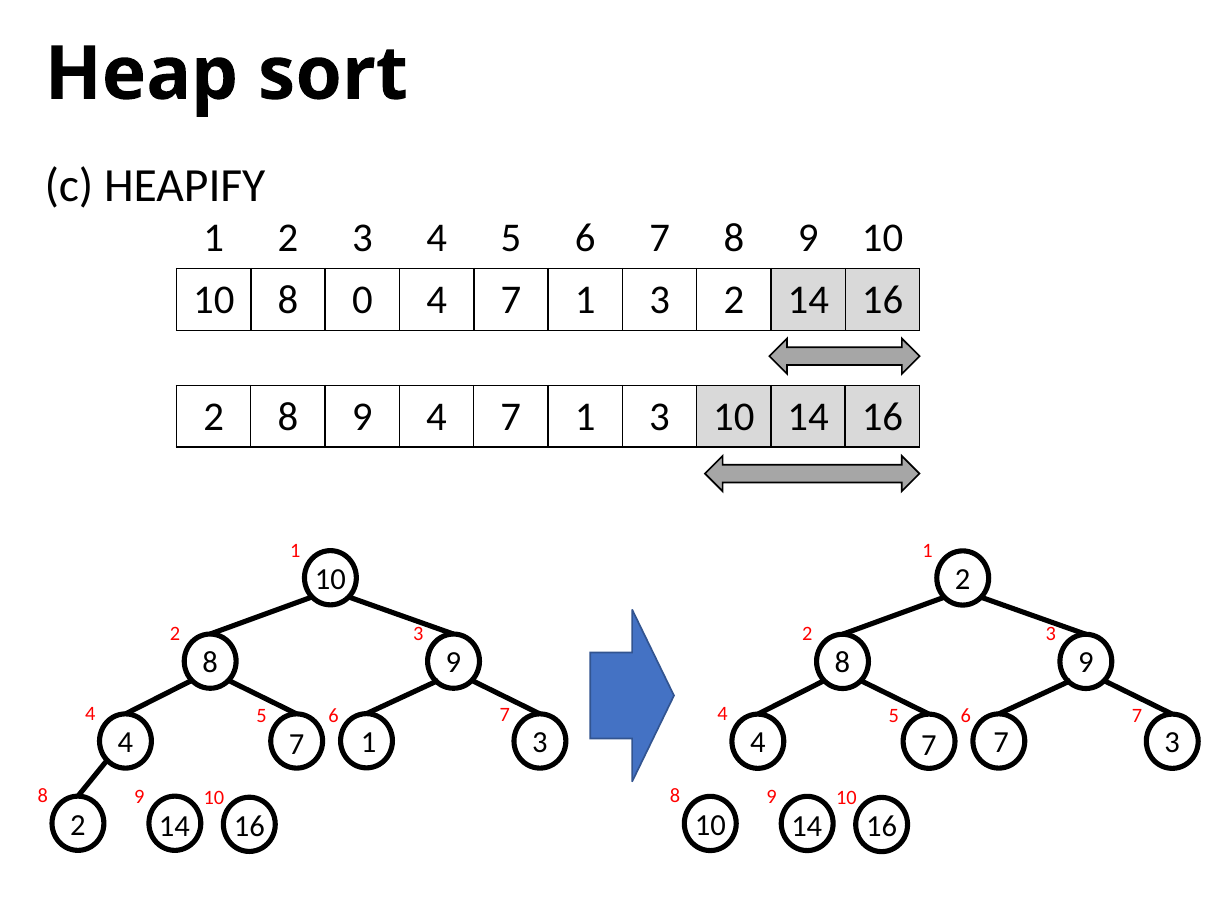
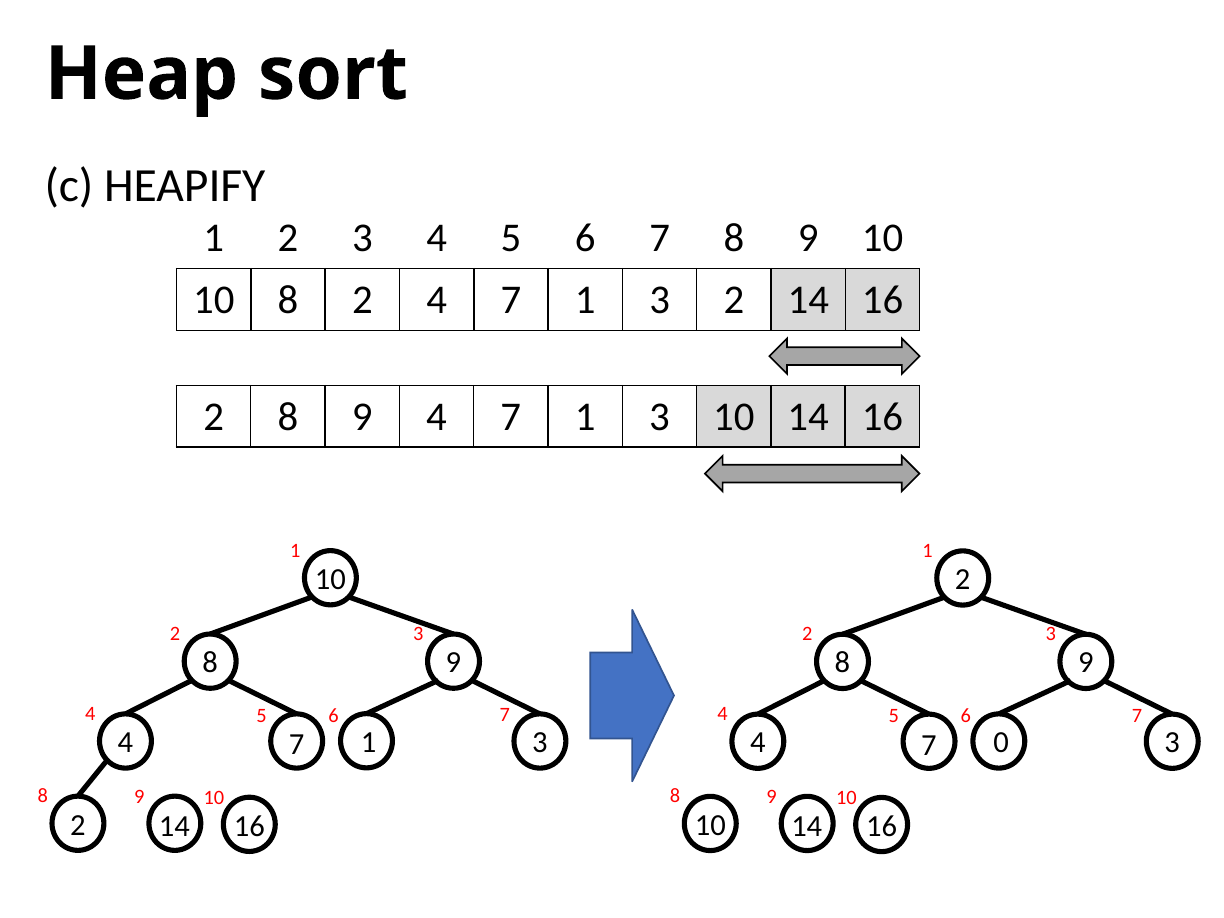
8 0: 0 -> 2
7 7: 7 -> 0
